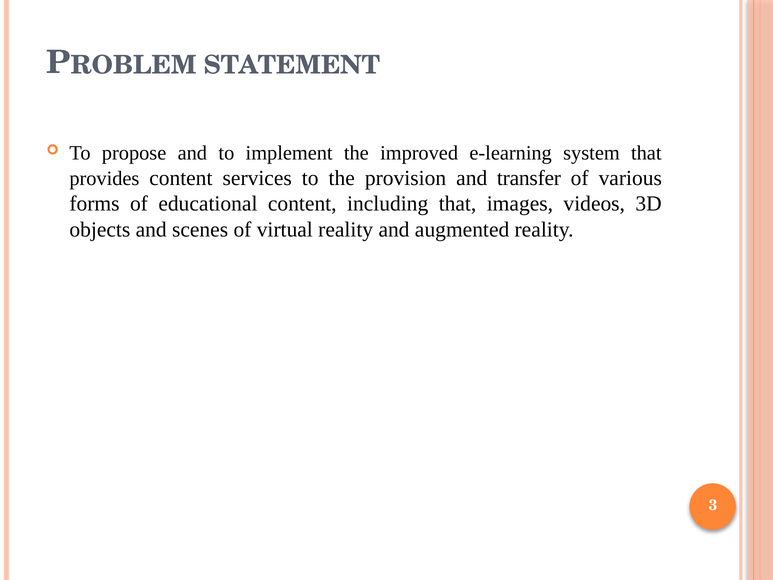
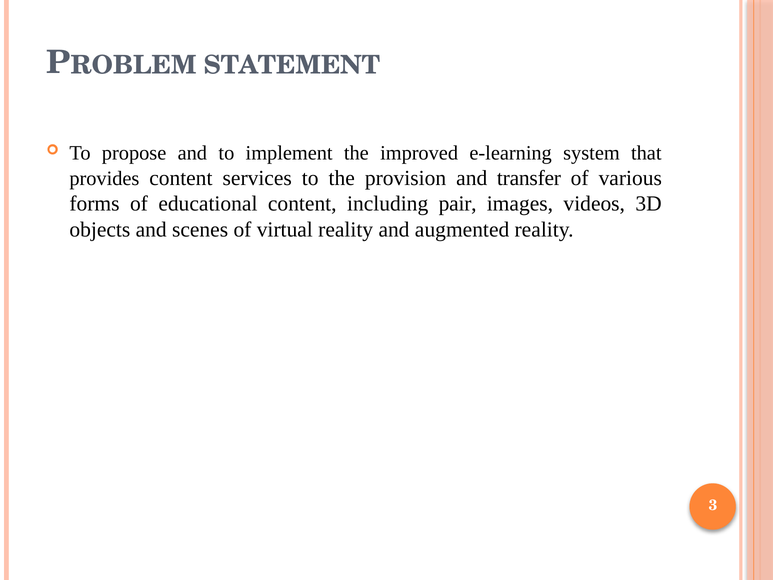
including that: that -> pair
